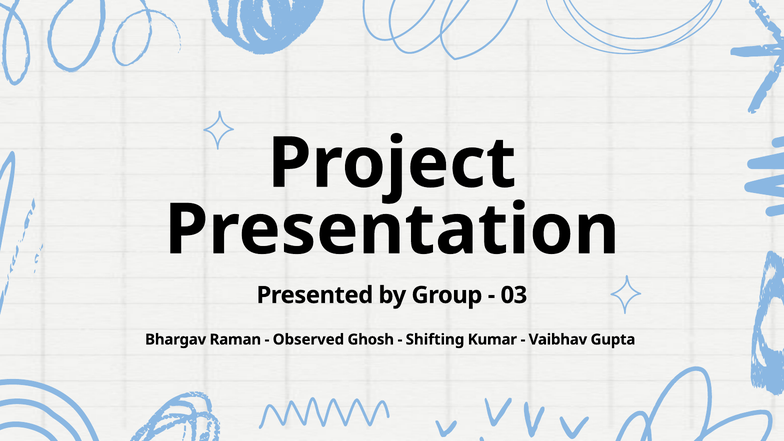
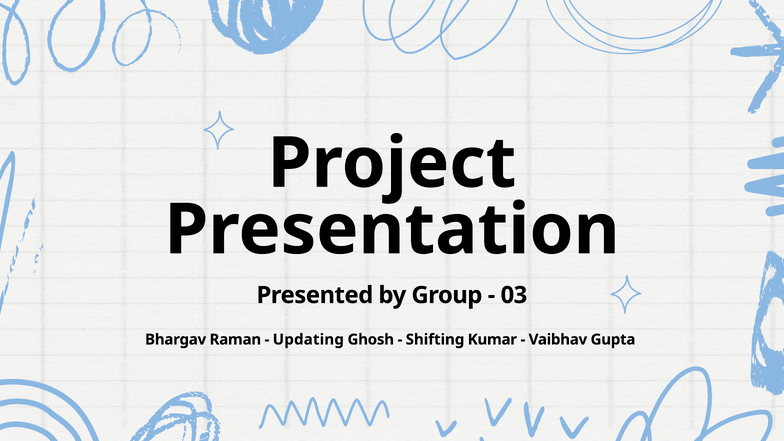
Observed: Observed -> Updating
